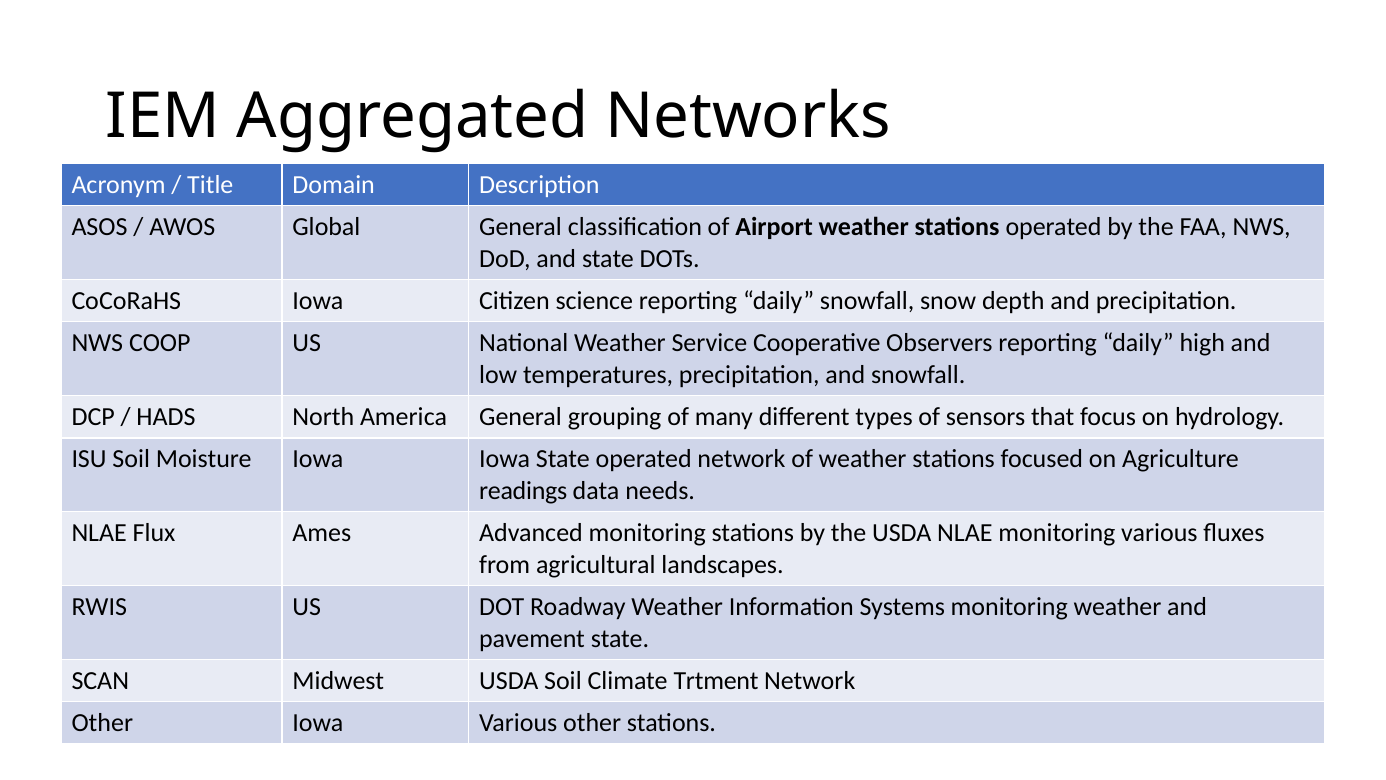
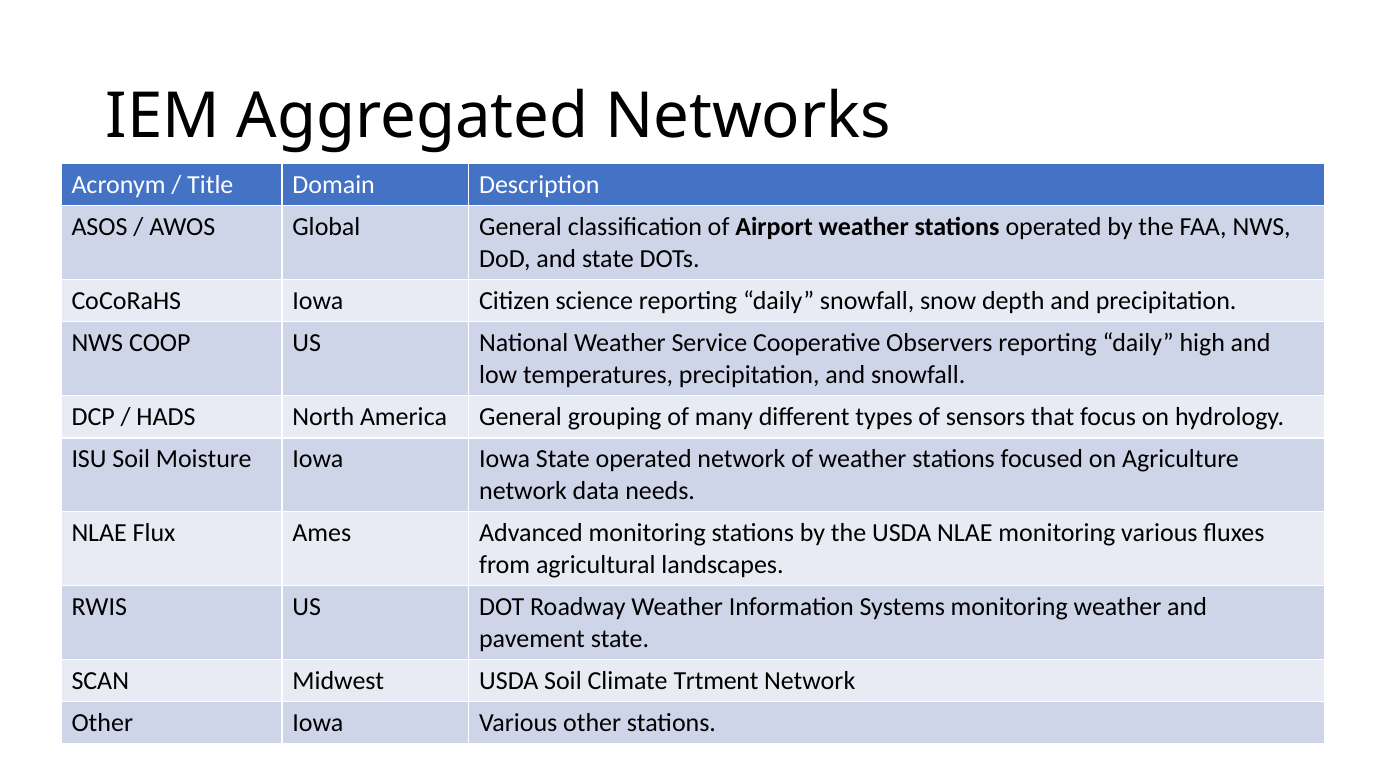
readings at (523, 491): readings -> network
